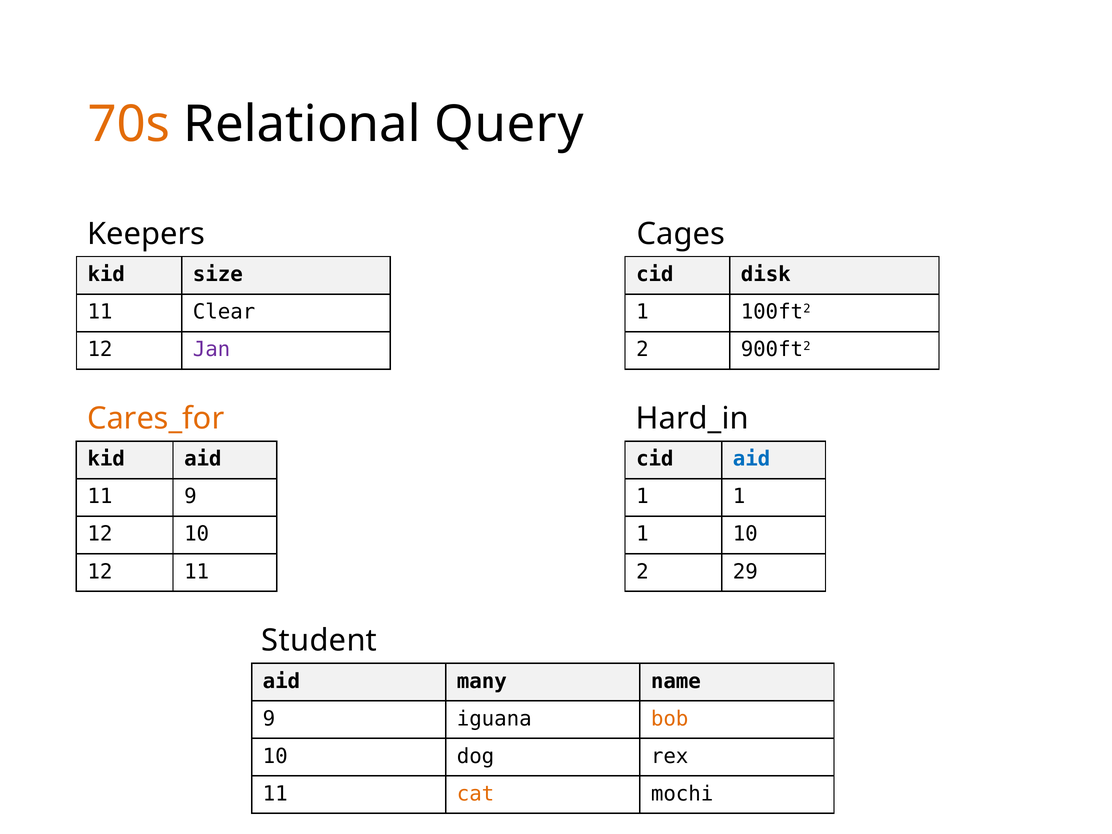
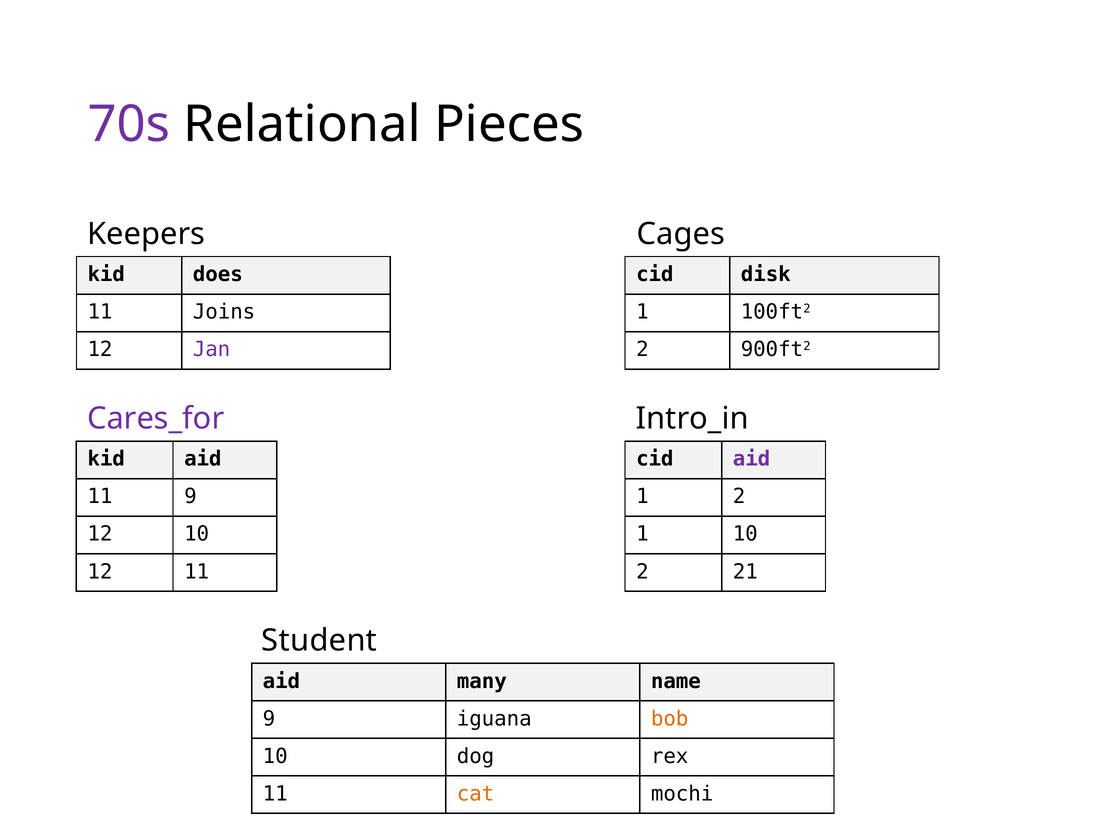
70s colour: orange -> purple
Query: Query -> Pieces
size: size -> does
Clear: Clear -> Joins
Cares_for colour: orange -> purple
Hard_in: Hard_in -> Intro_in
aid at (752, 459) colour: blue -> purple
1 at (739, 497): 1 -> 2
29: 29 -> 21
